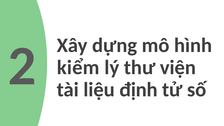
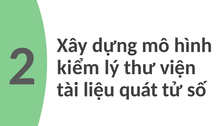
định: định -> quát
